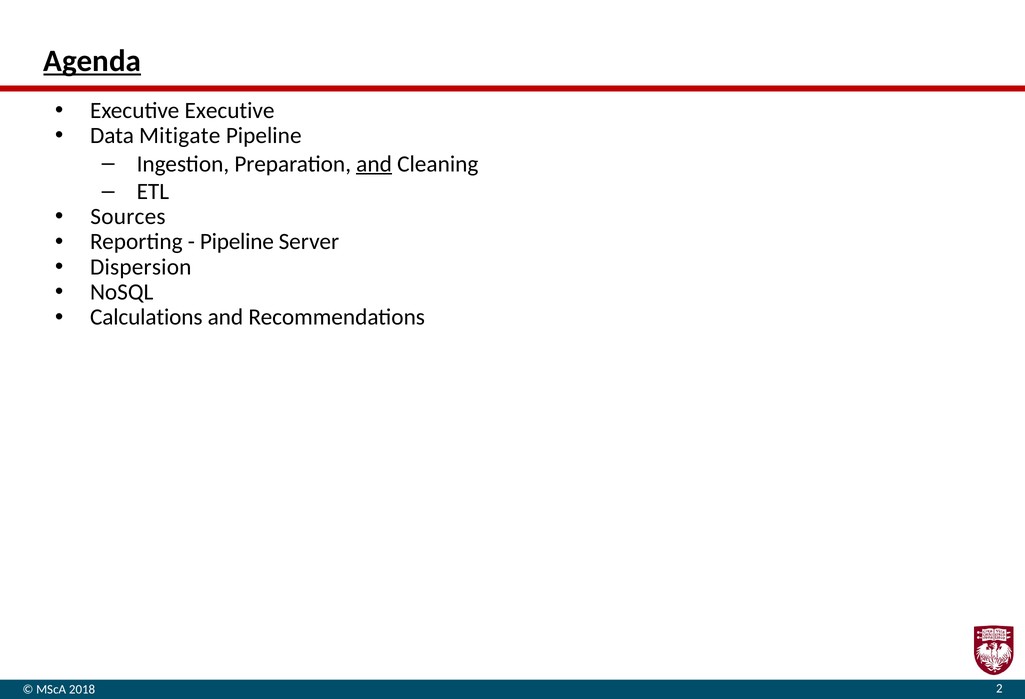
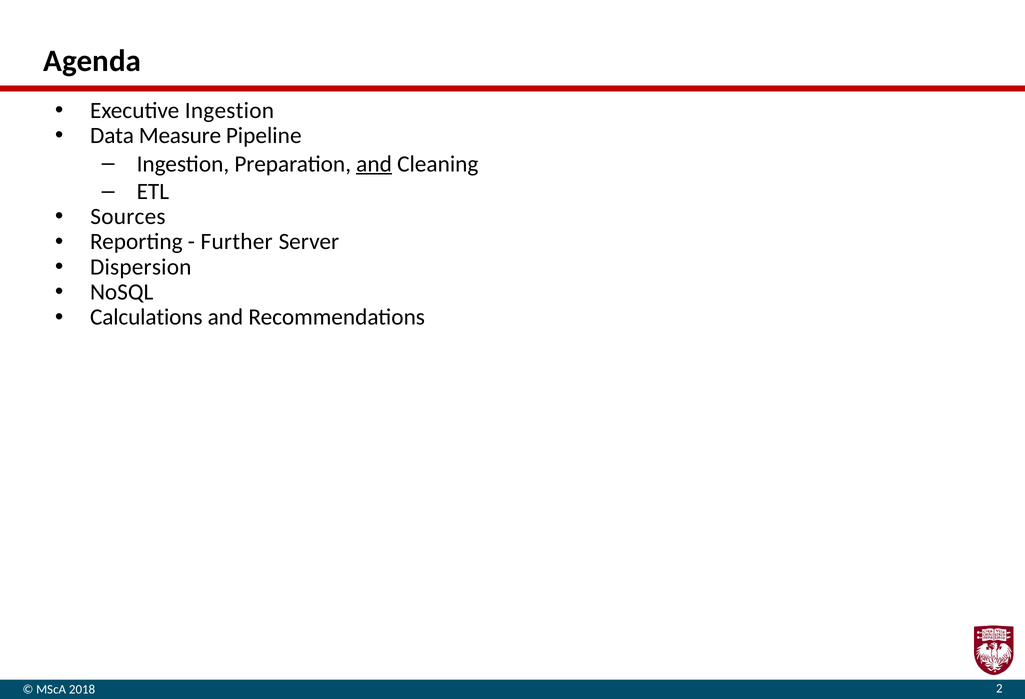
Agenda underline: present -> none
Executive Executive: Executive -> Ingestion
Mitigate: Mitigate -> Measure
Pipeline at (237, 242): Pipeline -> Further
